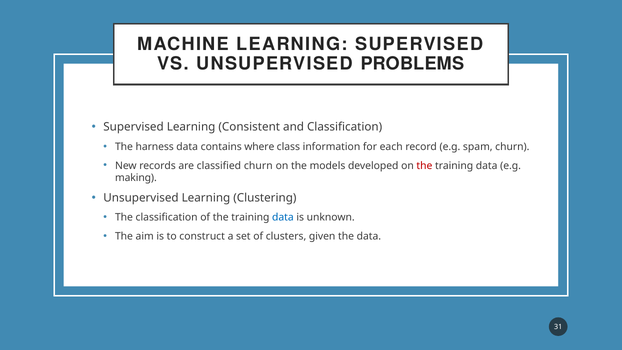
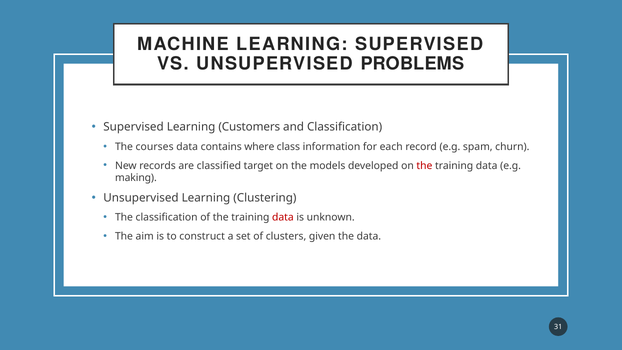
Consistent: Consistent -> Customers
harness: harness -> courses
classified churn: churn -> target
data at (283, 217) colour: blue -> red
